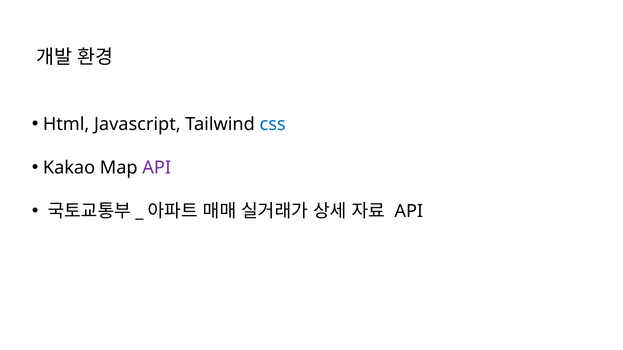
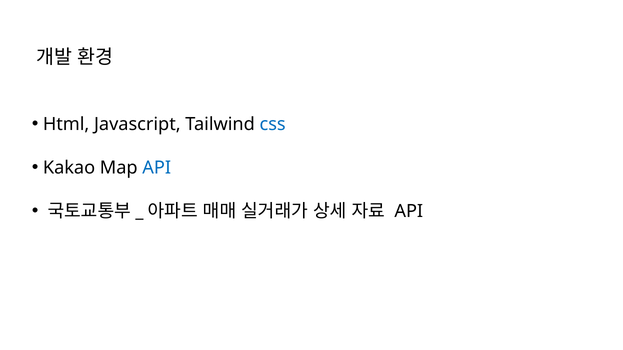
API at (157, 168) colour: purple -> blue
